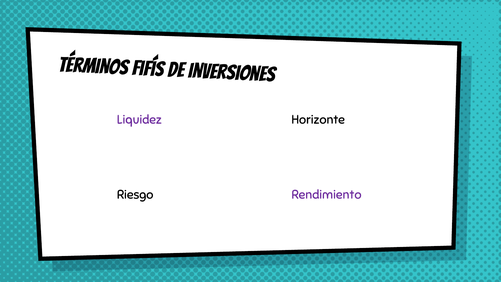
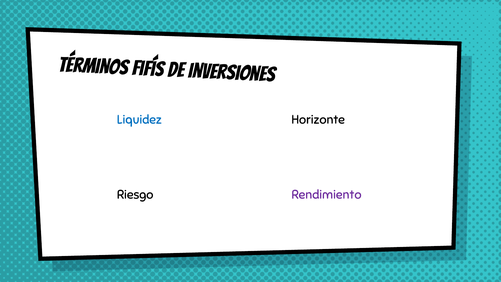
Liquidez colour: purple -> blue
